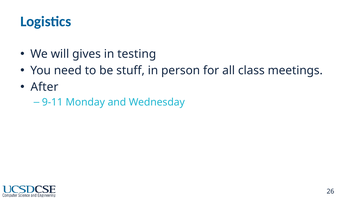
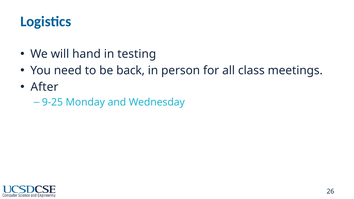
gives: gives -> hand
stuff: stuff -> back
9-11: 9-11 -> 9-25
